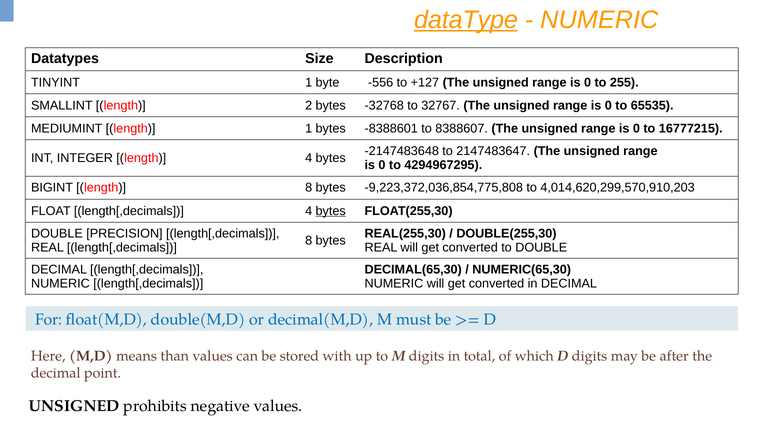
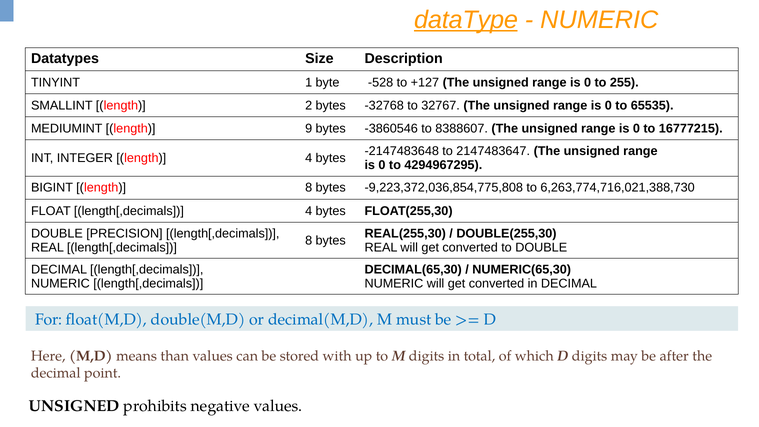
-556: -556 -> -528
length 1: 1 -> 9
-8388601: -8388601 -> -3860546
4,014,620,299,570,910,203: 4,014,620,299,570,910,203 -> 6,263,774,716,021,388,730
bytes at (331, 211) underline: present -> none
